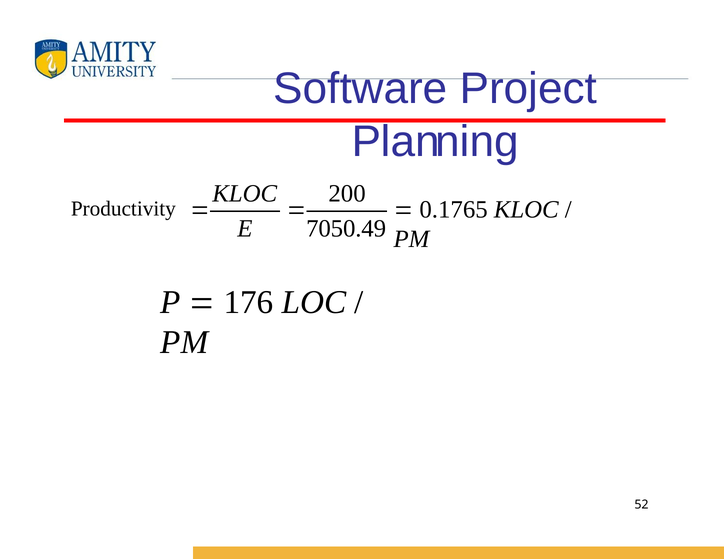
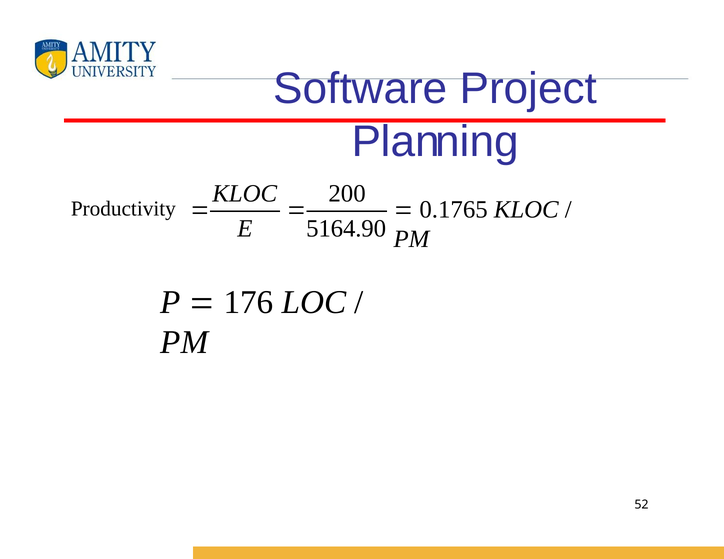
7050.49: 7050.49 -> 5164.90
